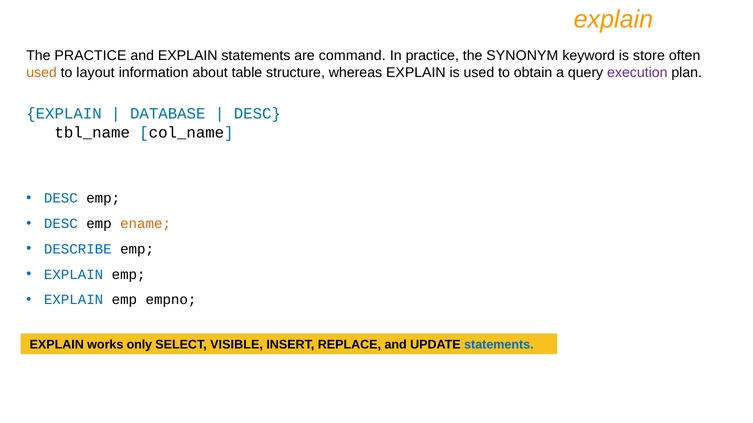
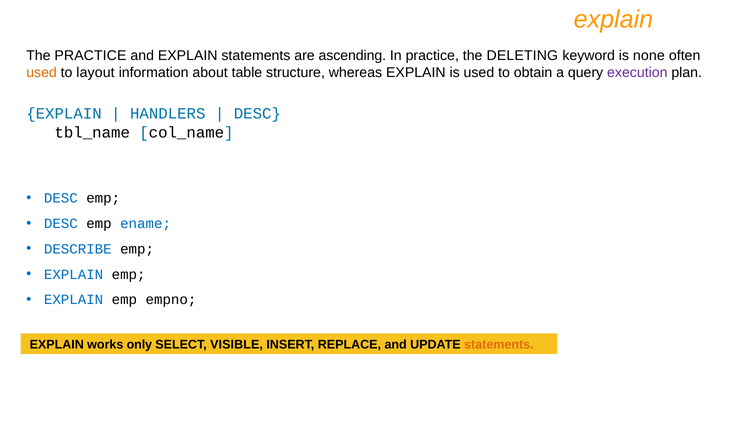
command: command -> ascending
SYNONYM: SYNONYM -> DELETING
store: store -> none
DATABASE: DATABASE -> HANDLERS
ename colour: orange -> blue
statements at (499, 345) colour: blue -> orange
